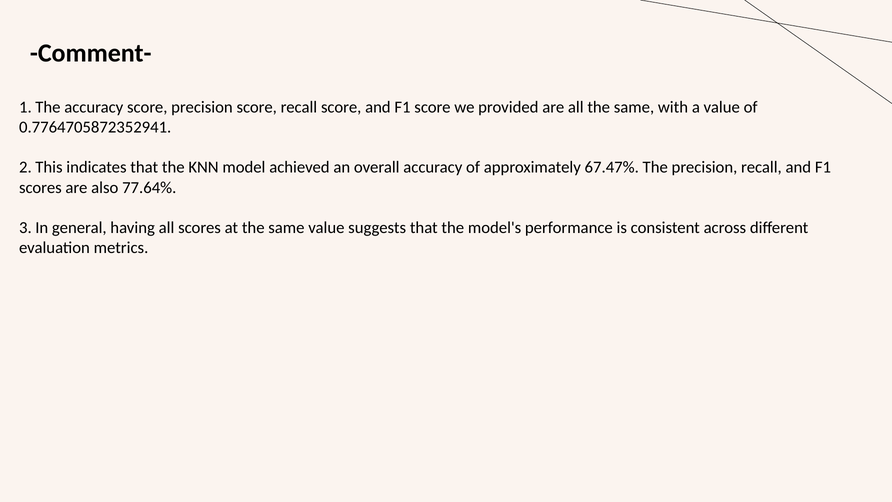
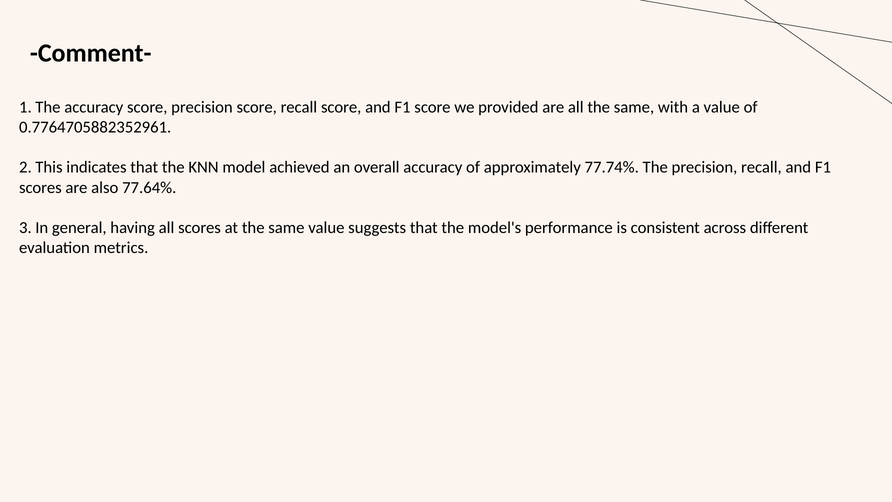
0.7764705872352941: 0.7764705872352941 -> 0.7764705882352961
67.47%: 67.47% -> 77.74%
